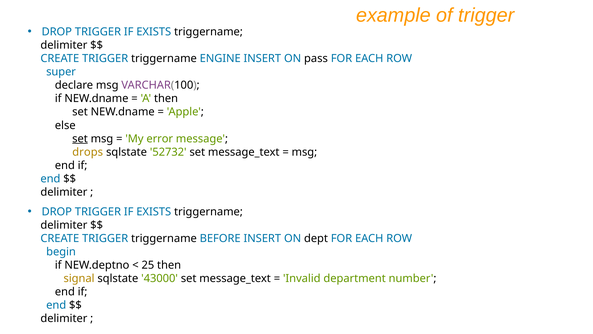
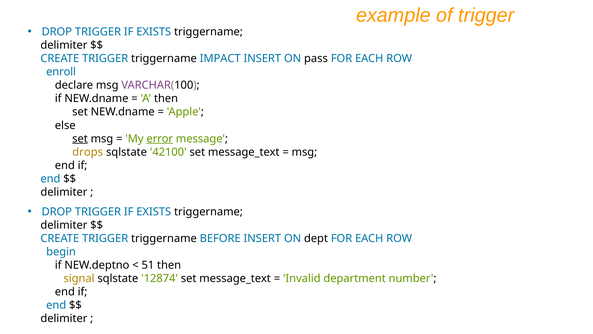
ENGINE: ENGINE -> IMPACT
super: super -> enroll
error underline: none -> present
52732: 52732 -> 42100
25: 25 -> 51
43000: 43000 -> 12874
